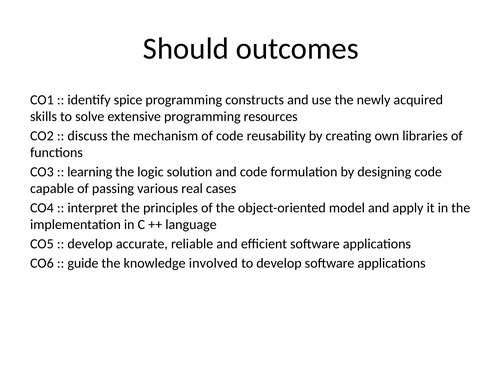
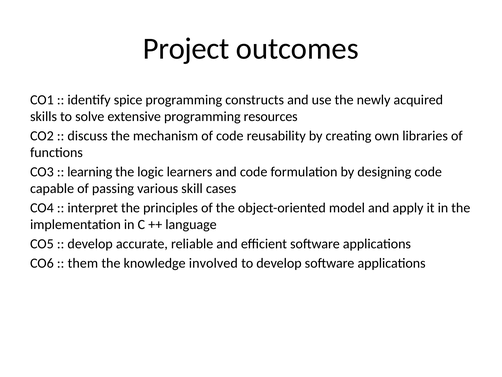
Should: Should -> Project
solution: solution -> learners
real: real -> skill
guide: guide -> them
